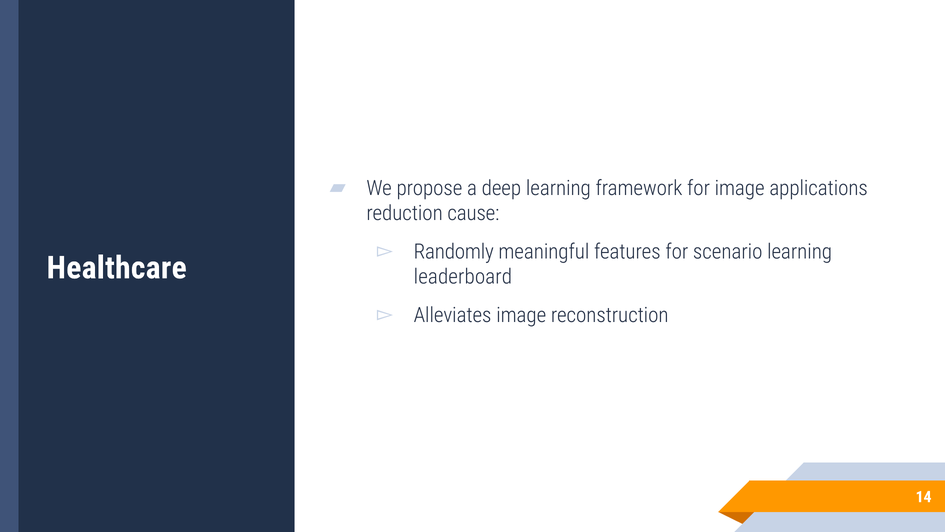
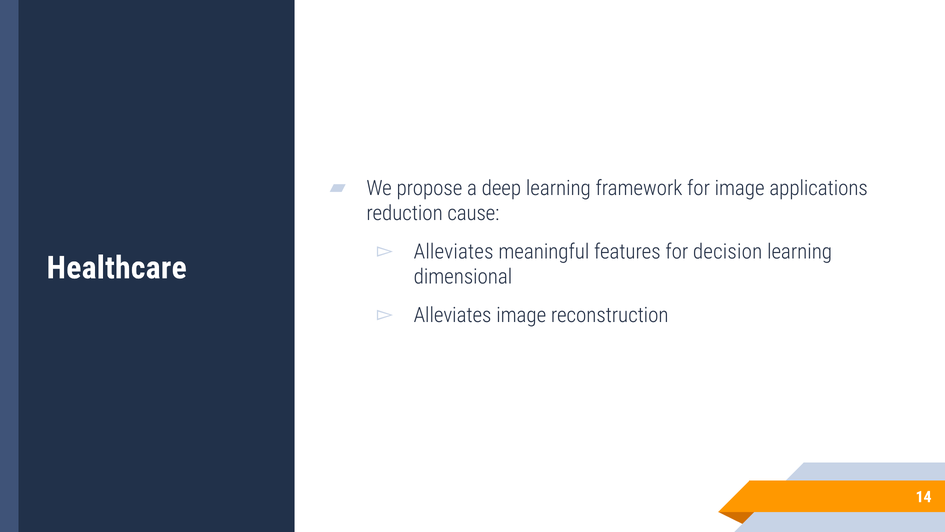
Randomly at (454, 252): Randomly -> Alleviates
scenario: scenario -> decision
leaderboard: leaderboard -> dimensional
